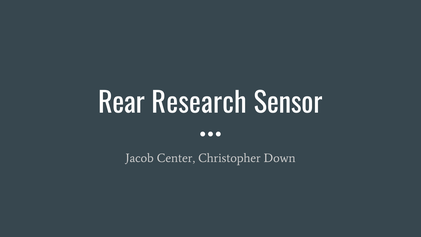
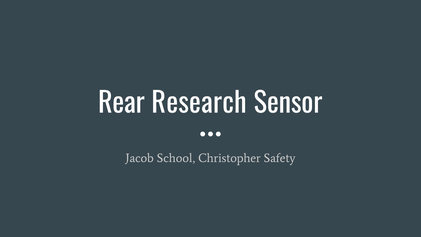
Center: Center -> School
Down: Down -> Safety
